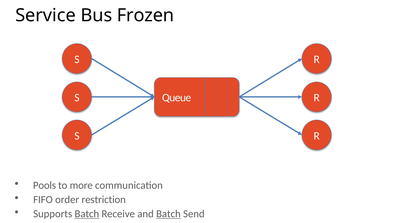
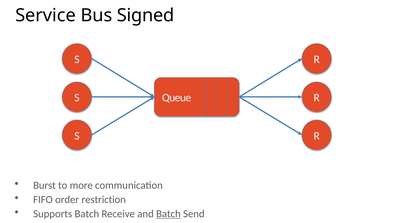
Frozen: Frozen -> Signed
Pools: Pools -> Burst
Batch at (87, 214) underline: present -> none
